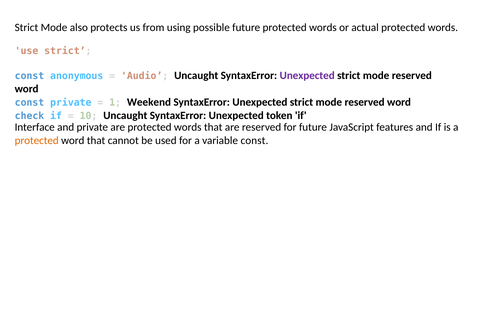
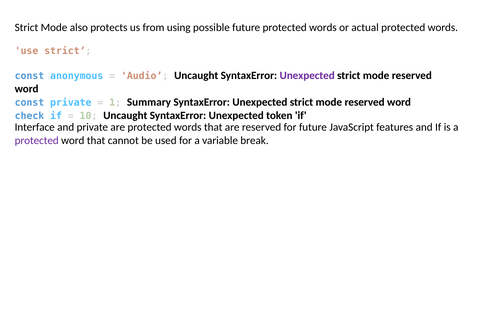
Weekend: Weekend -> Summary
protected at (37, 140) colour: orange -> purple
variable const: const -> break
